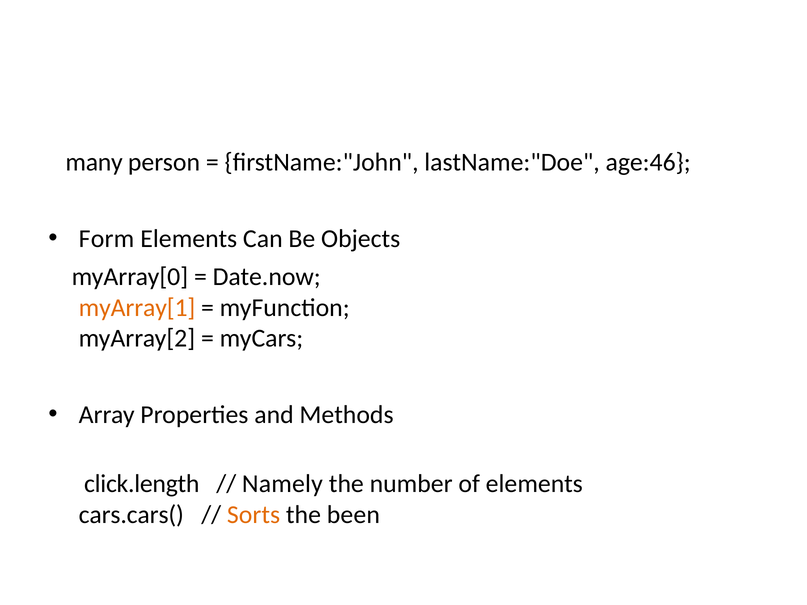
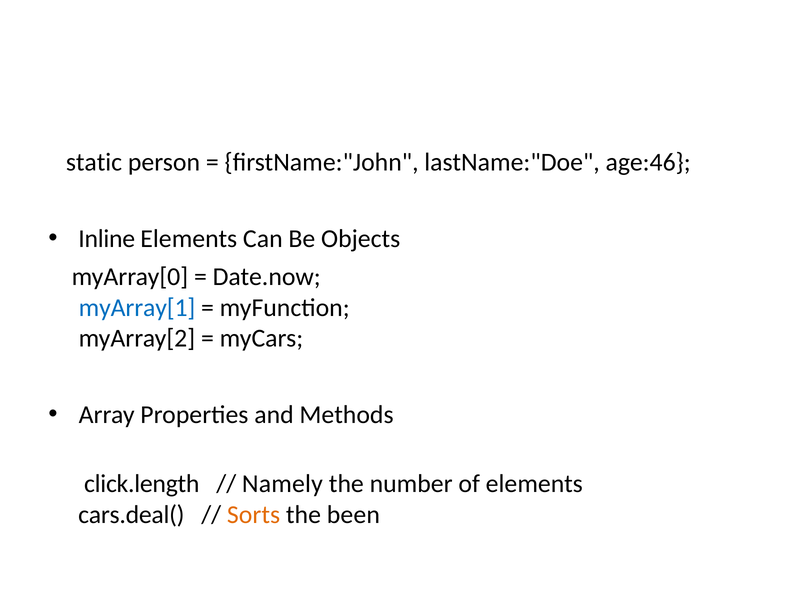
many: many -> static
Form: Form -> Inline
myArray[1 colour: orange -> blue
cars.cars(: cars.cars( -> cars.deal(
